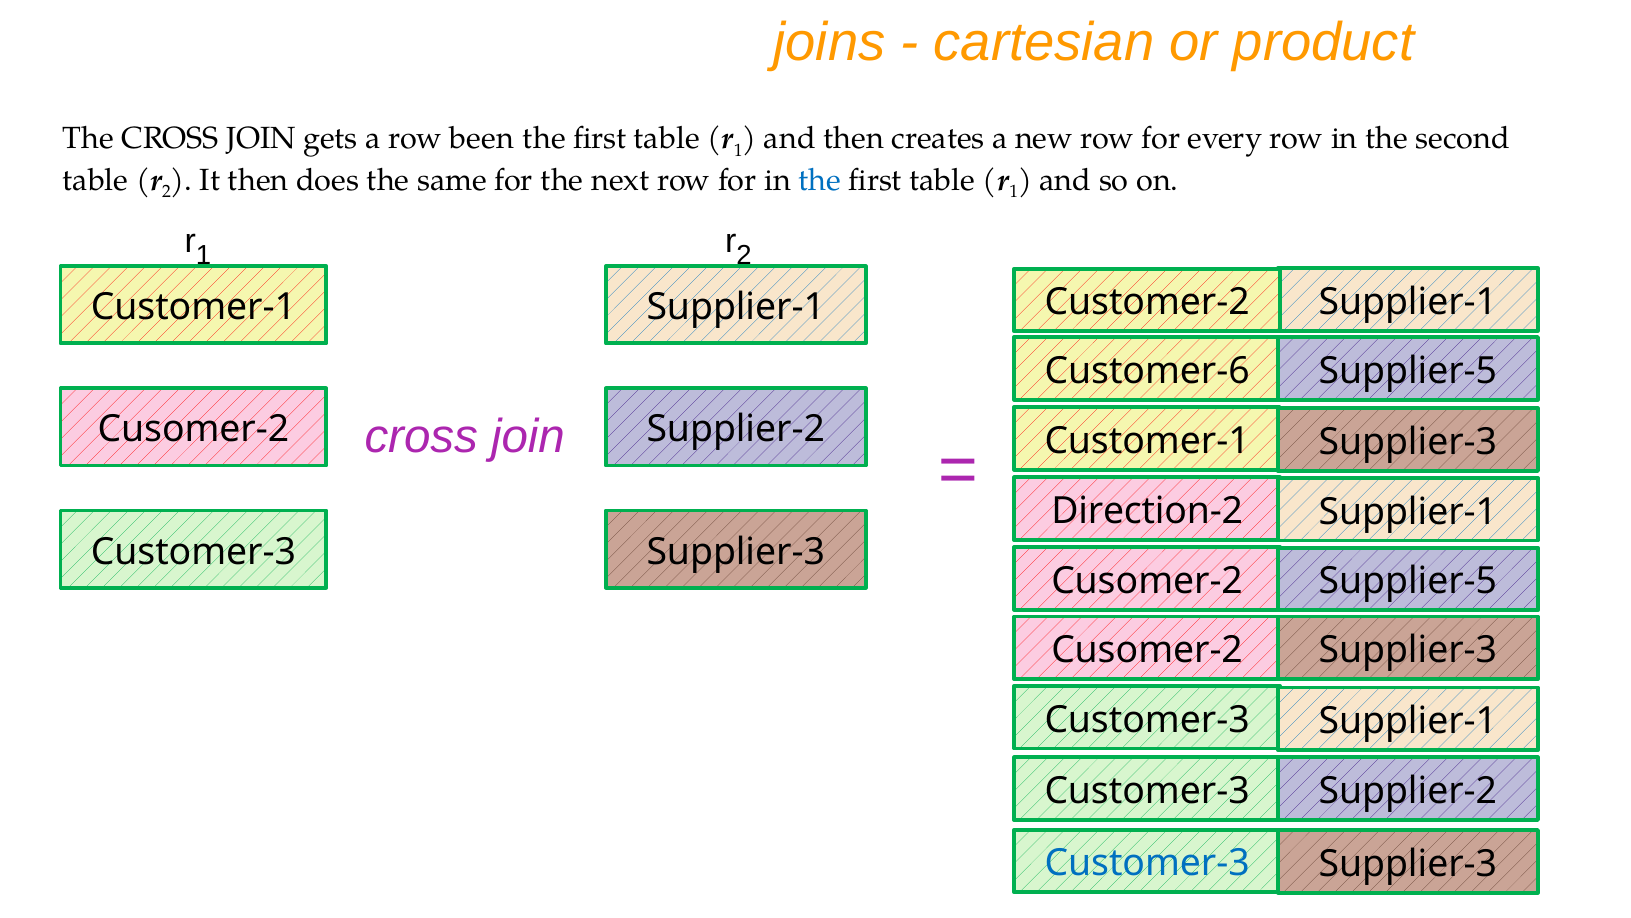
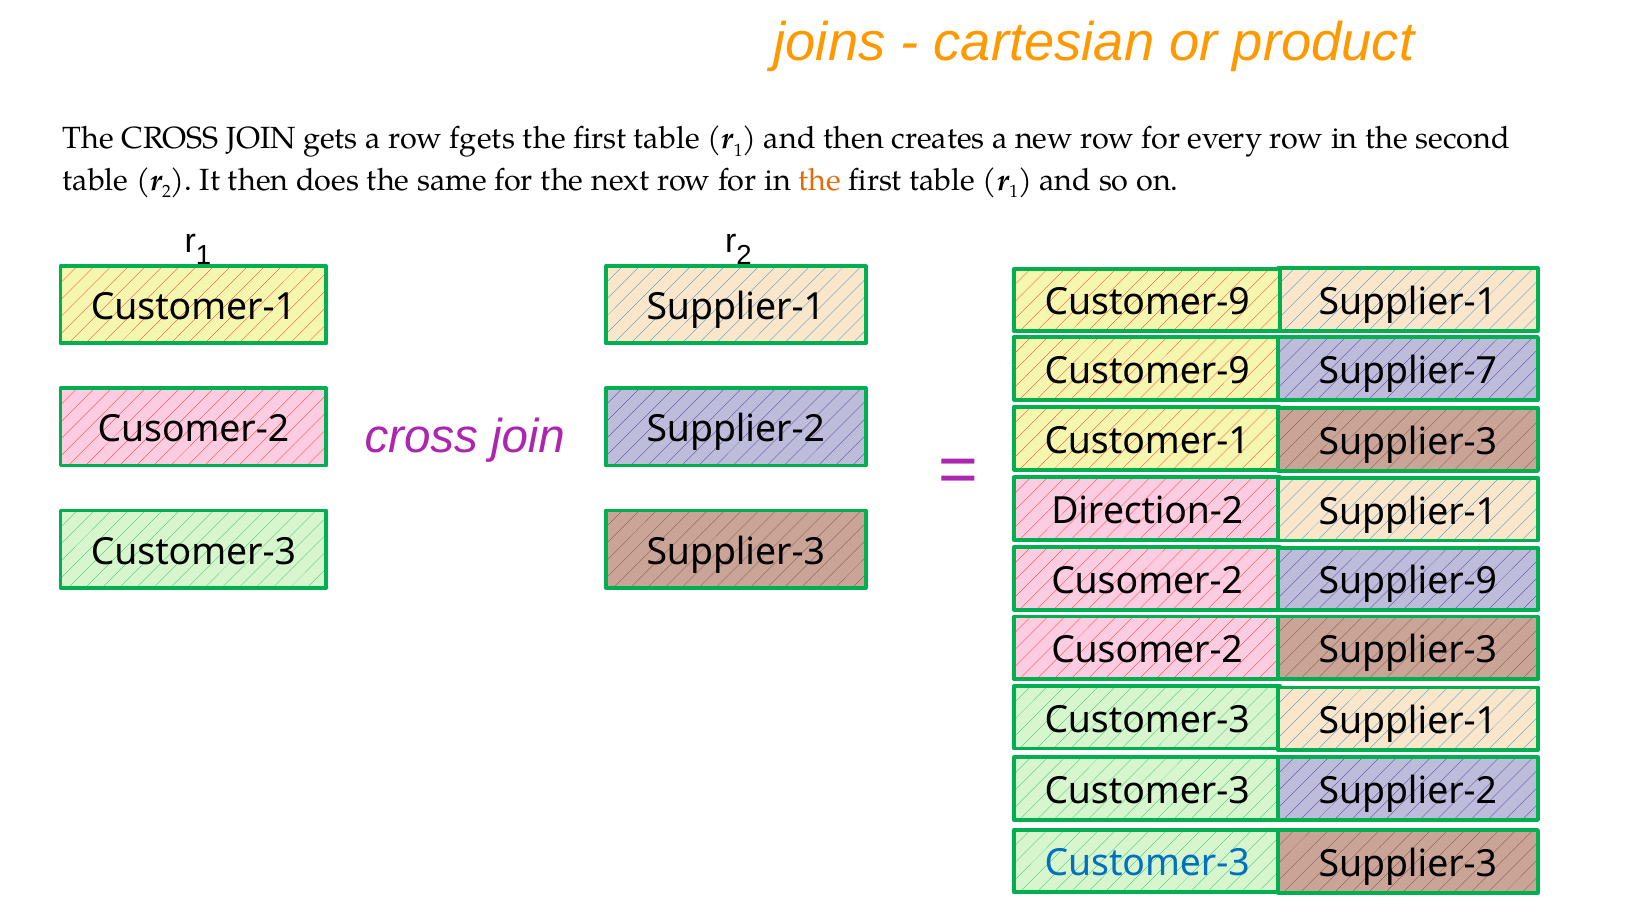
been: been -> fgets
the at (820, 180) colour: blue -> orange
Customer-2 at (1147, 302): Customer-2 -> Customer-9
Customer-6 at (1147, 371): Customer-6 -> Customer-9
Supplier-5 at (1408, 371): Supplier-5 -> Supplier-7
Supplier-5 at (1408, 581): Supplier-5 -> Supplier-9
